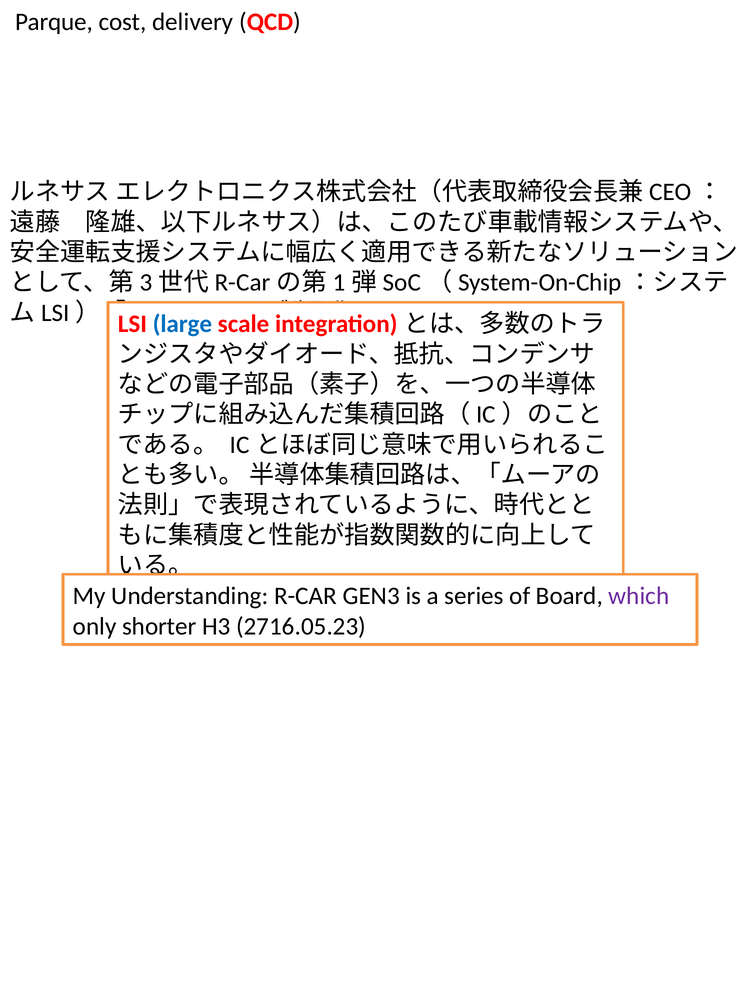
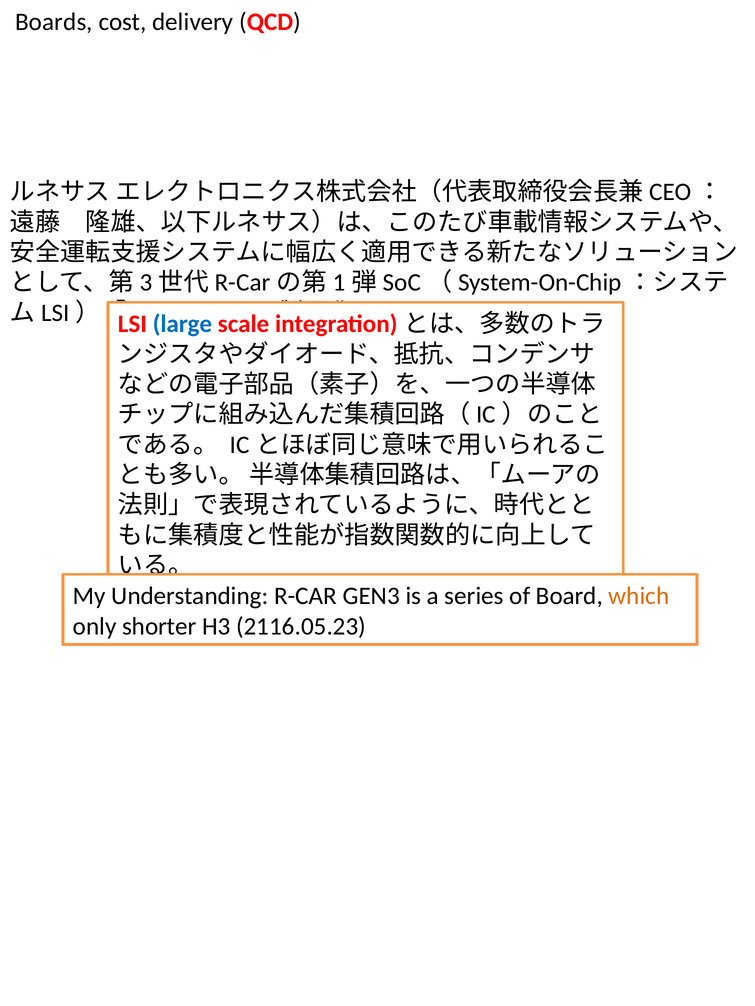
Parque: Parque -> Boards
which colour: purple -> orange
2716.05.23: 2716.05.23 -> 2116.05.23
